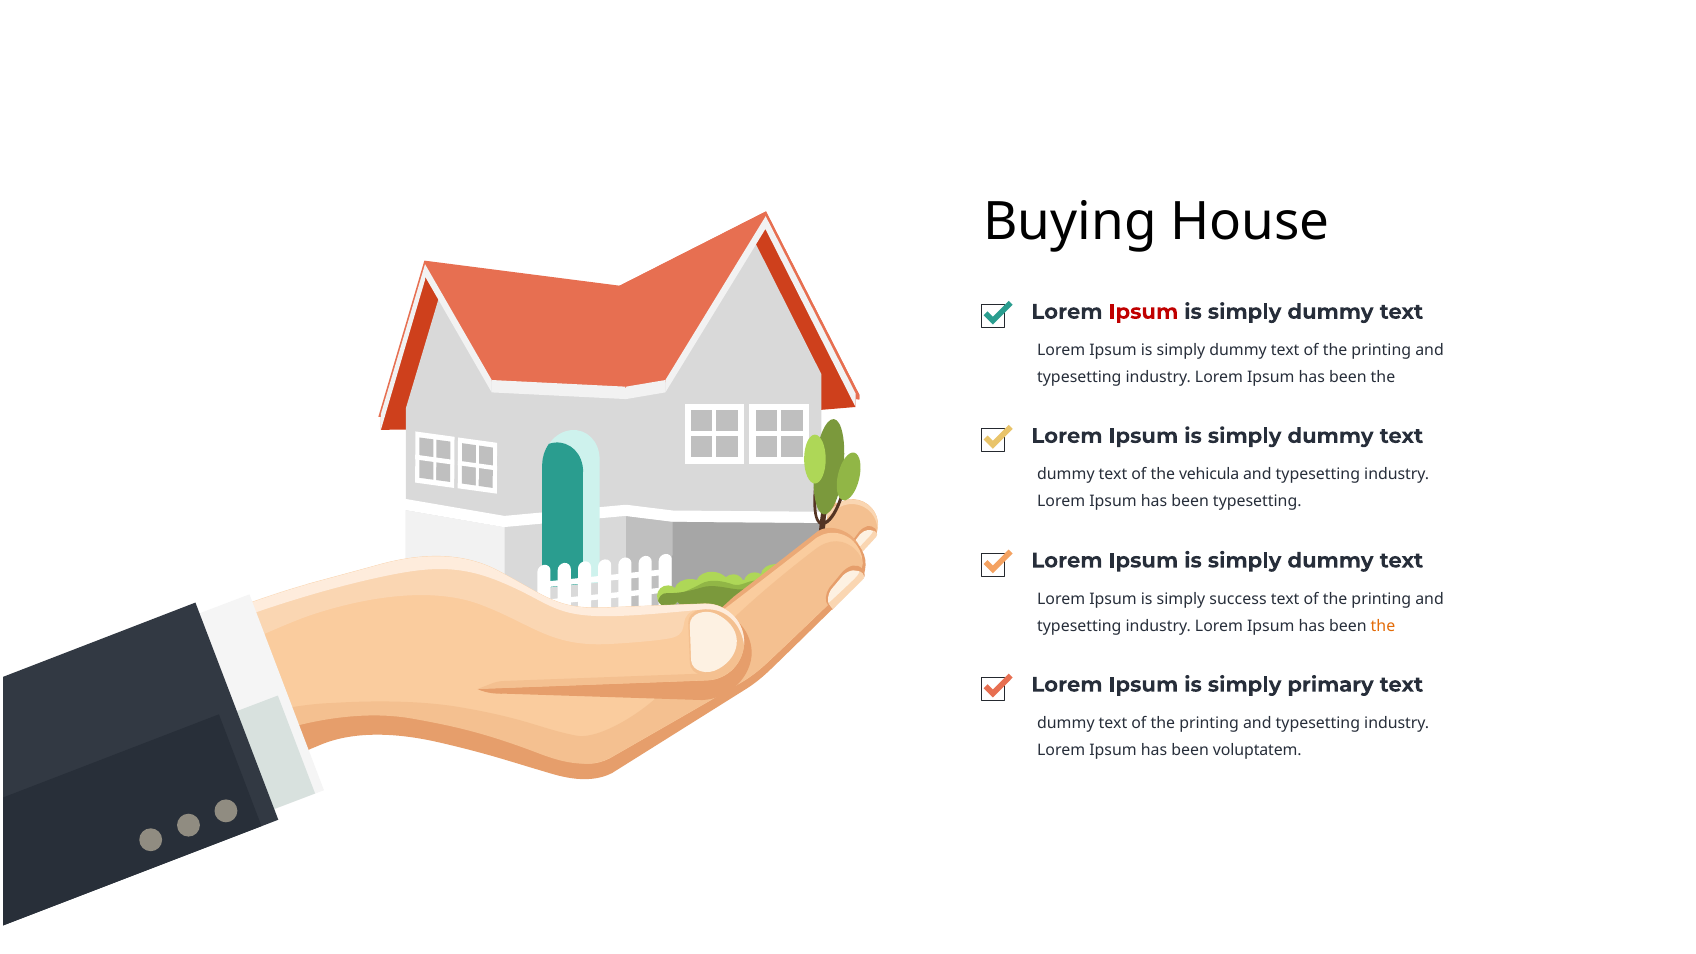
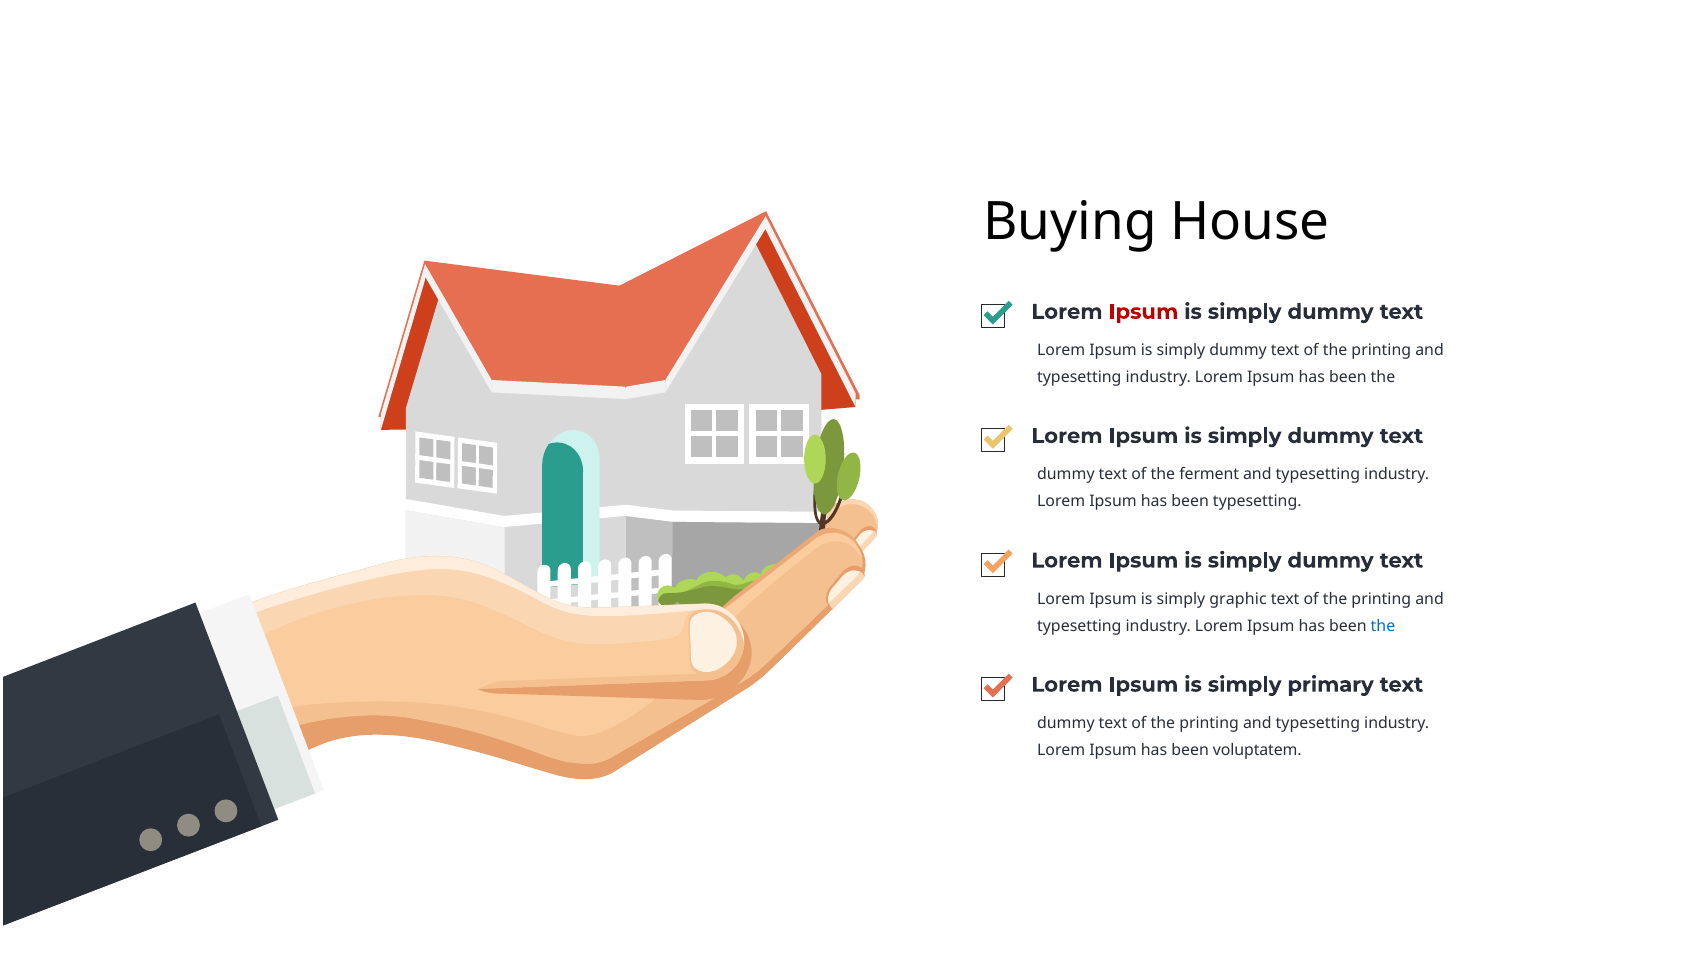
vehicula: vehicula -> ferment
success: success -> graphic
the at (1383, 626) colour: orange -> blue
